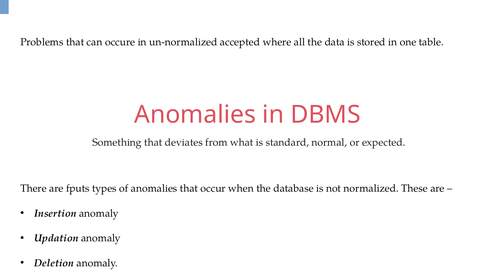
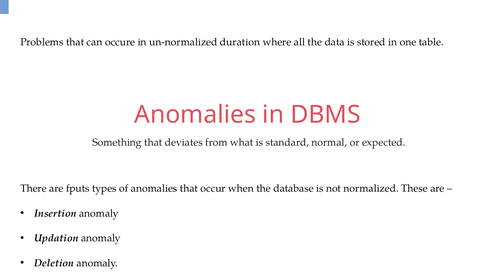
accepted: accepted -> duration
